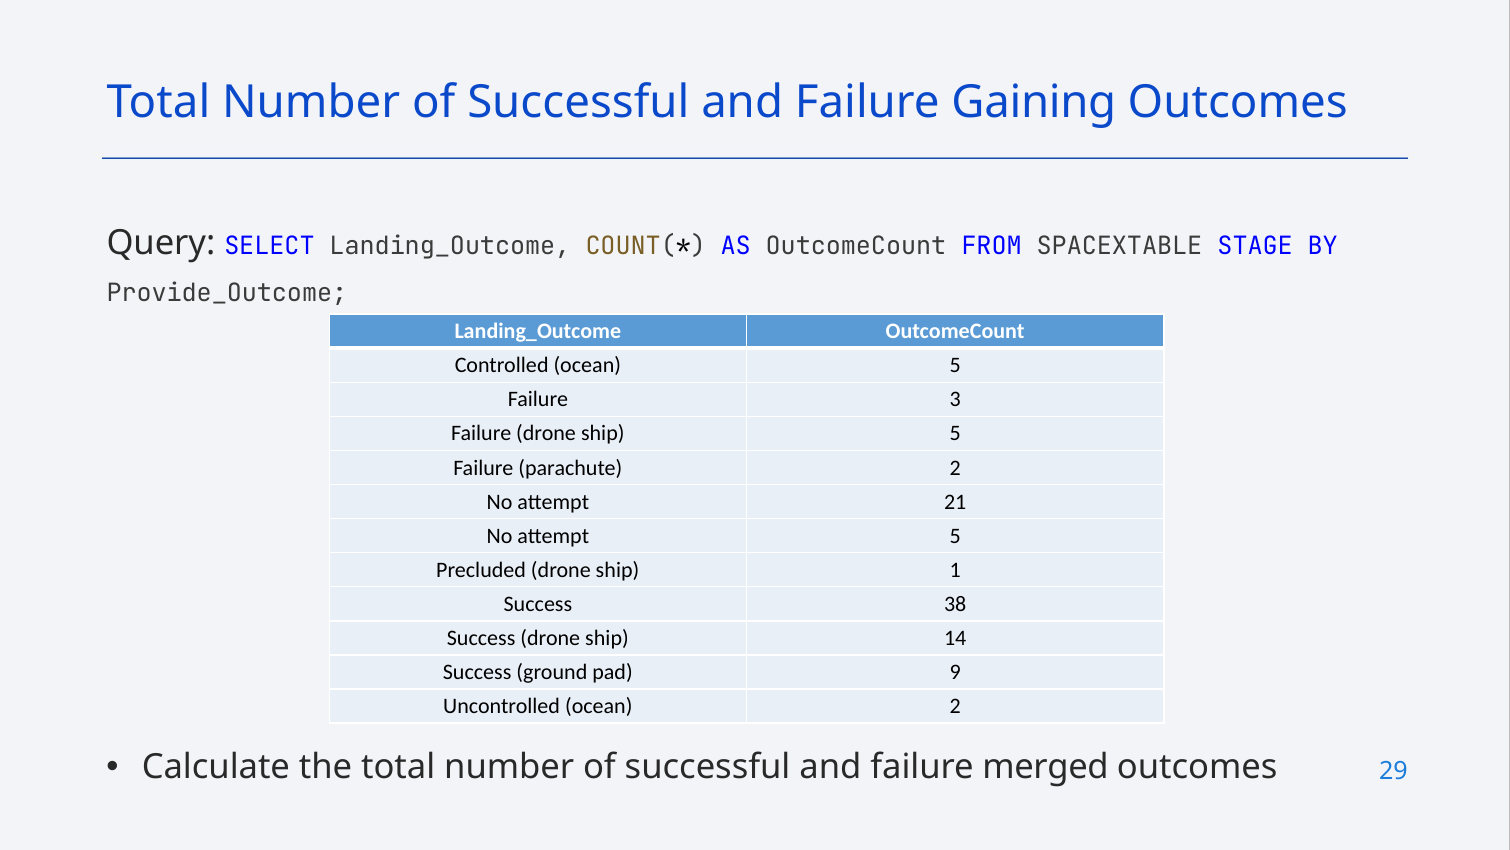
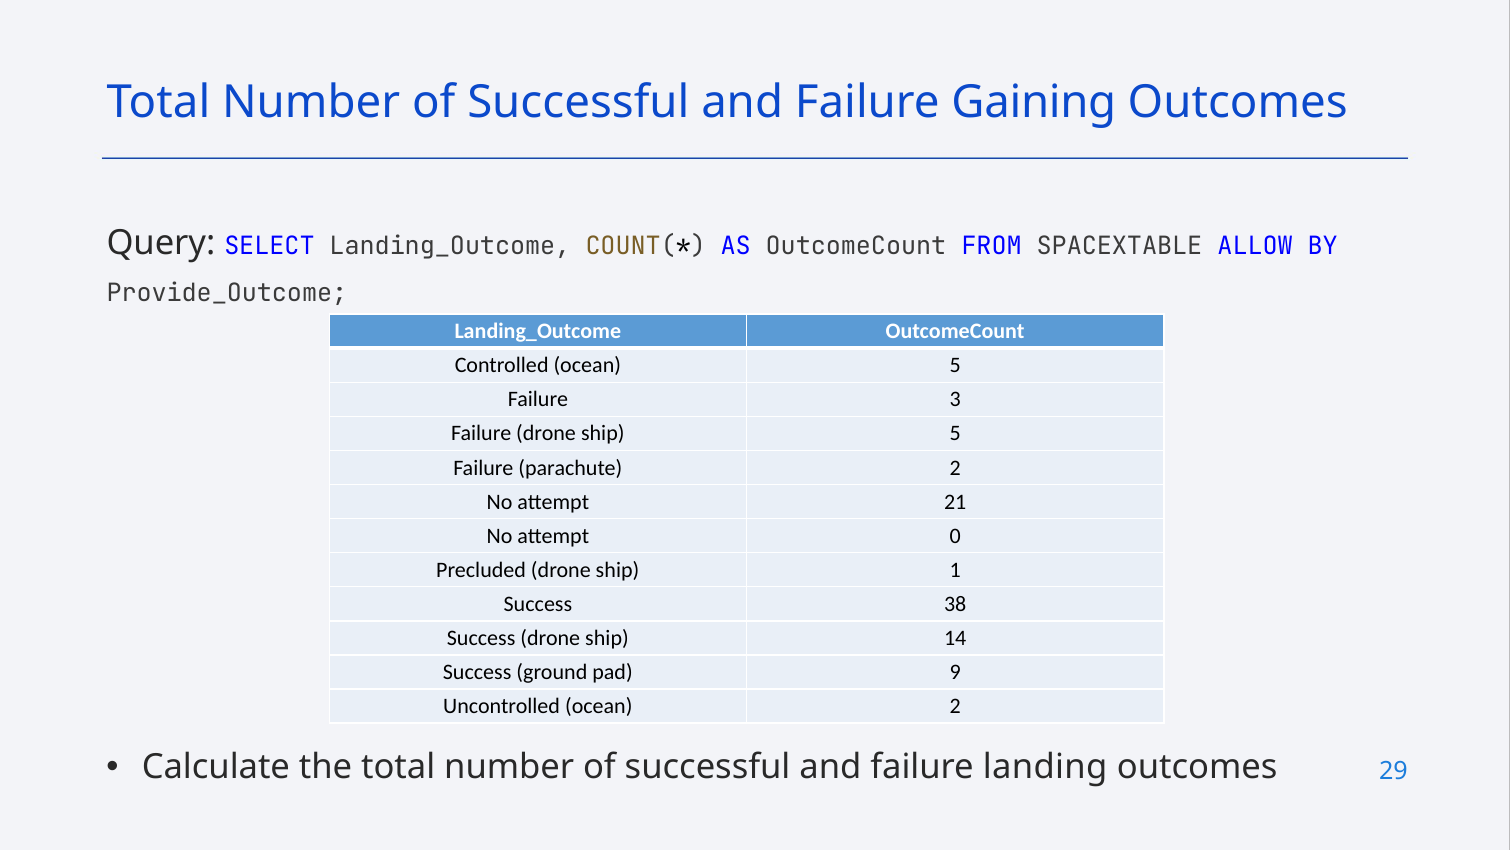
STAGE: STAGE -> ALLOW
attempt 5: 5 -> 0
merged: merged -> landing
